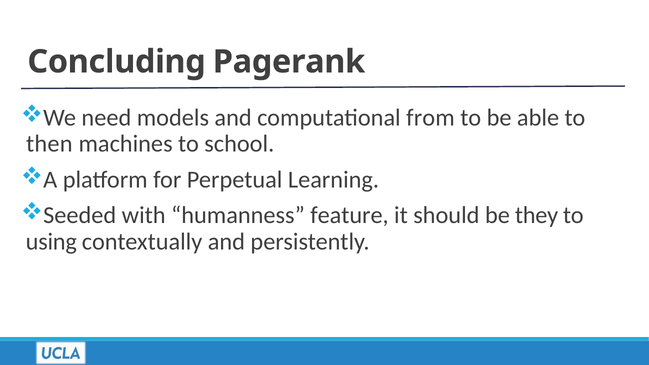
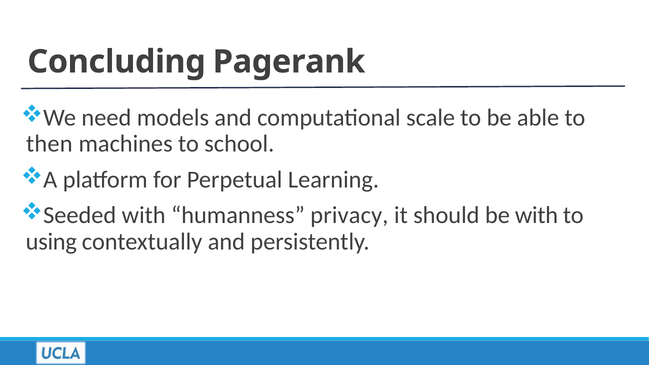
from: from -> scale
feature: feature -> privacy
be they: they -> with
